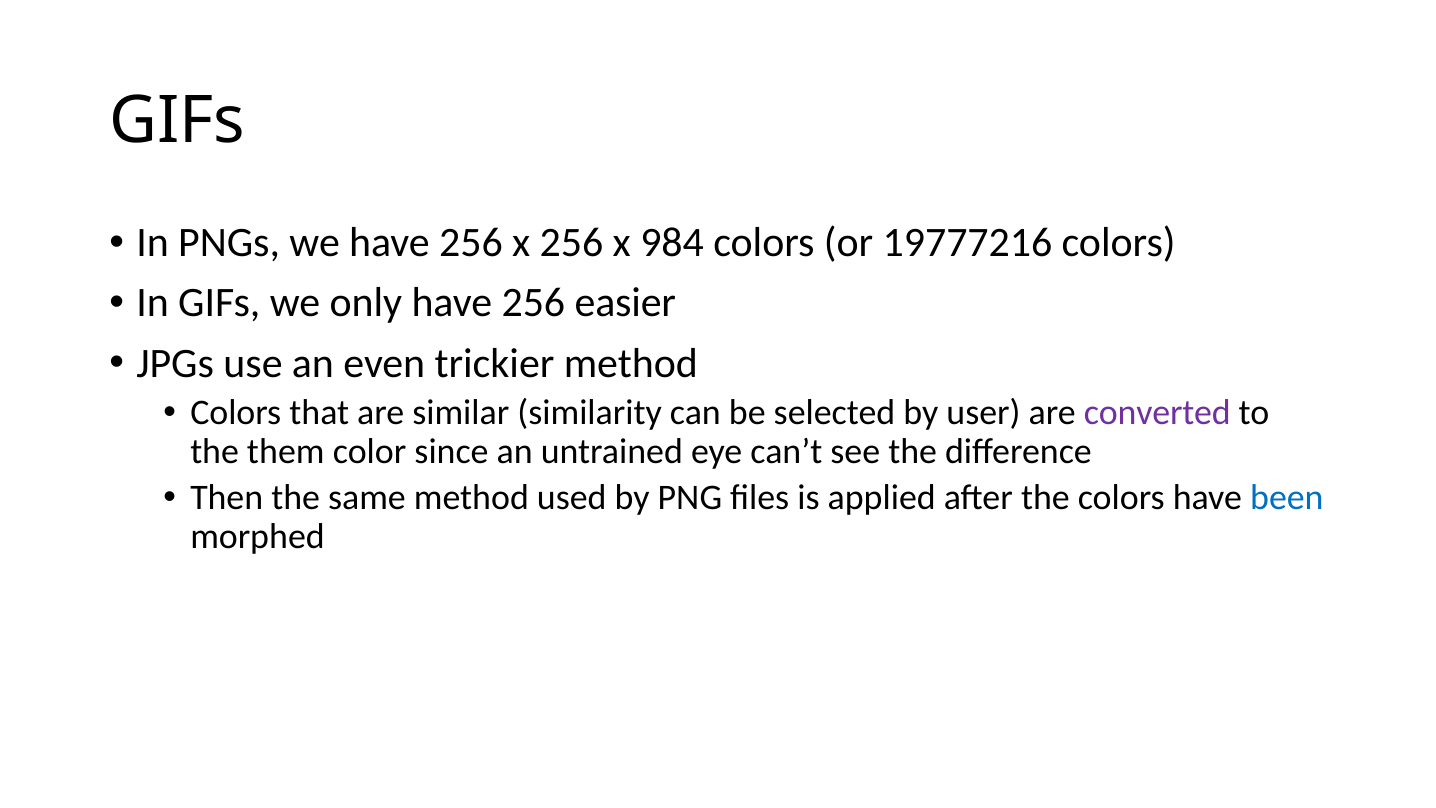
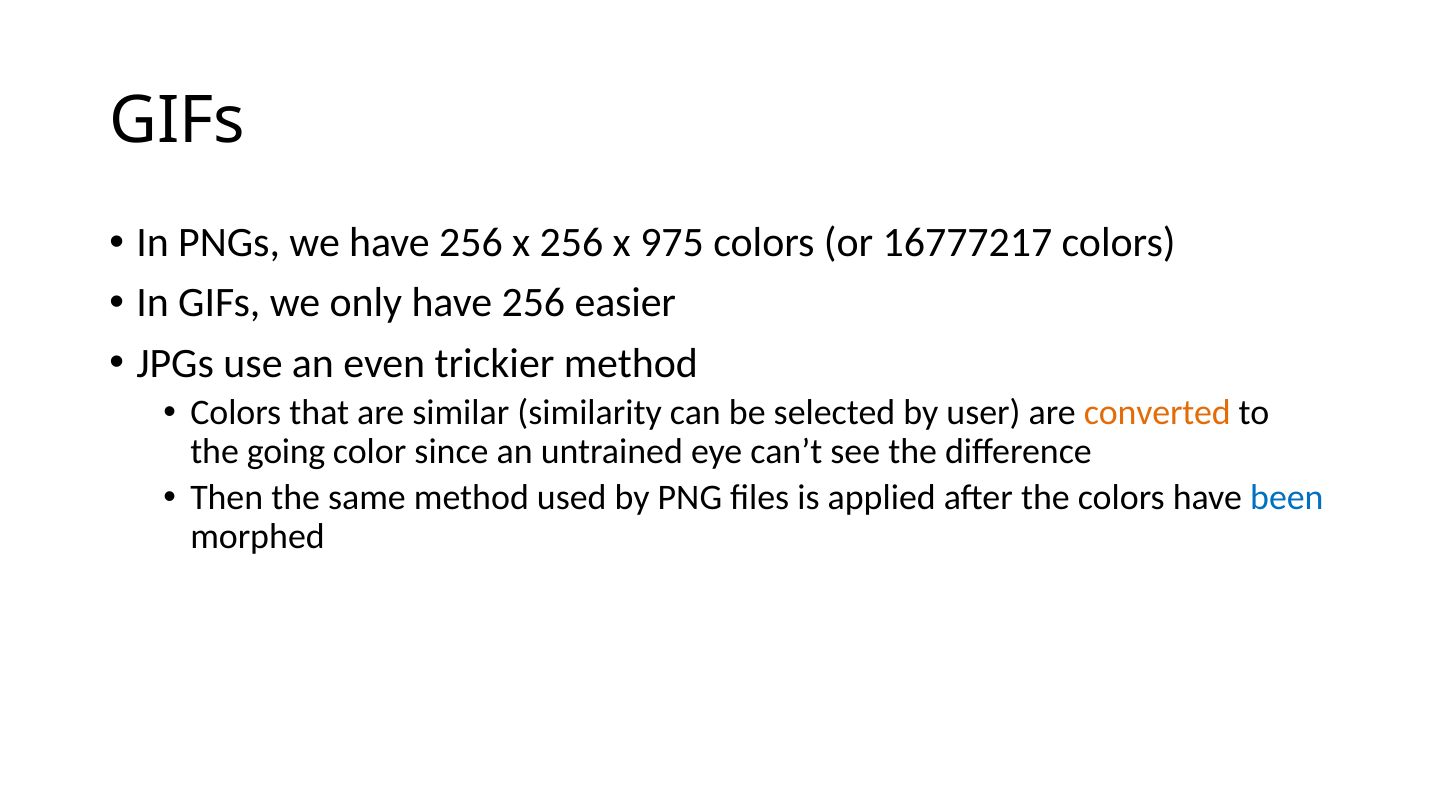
984: 984 -> 975
19777216: 19777216 -> 16777217
converted colour: purple -> orange
them: them -> going
